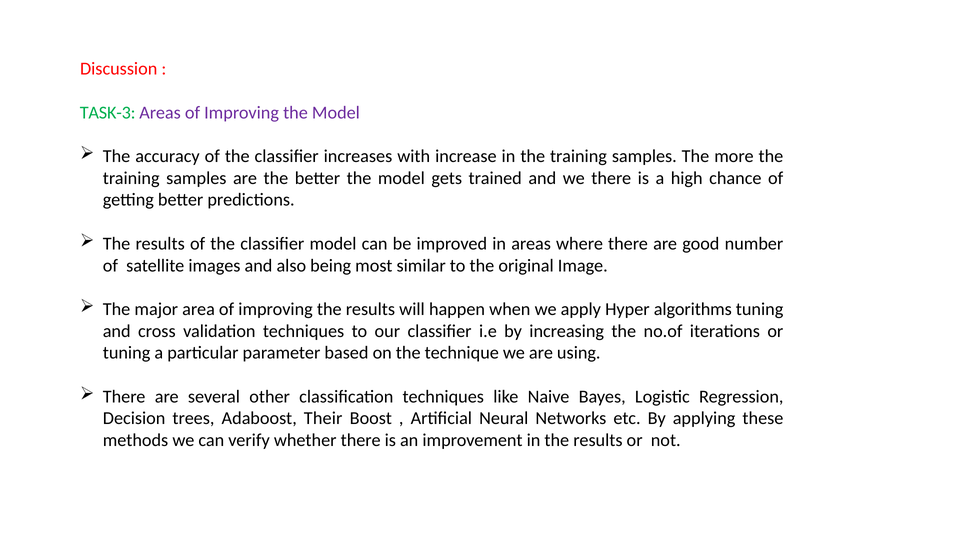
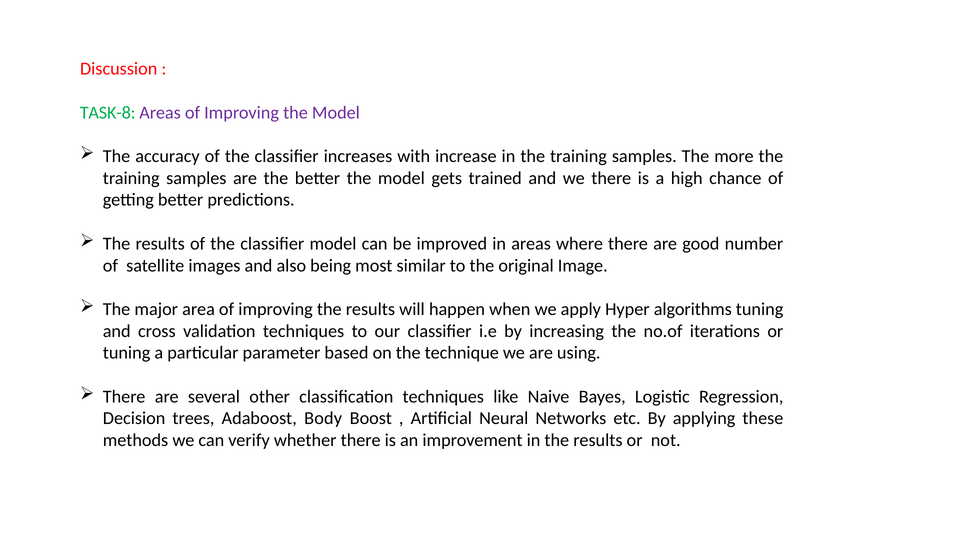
TASK-3: TASK-3 -> TASK-8
Their: Their -> Body
